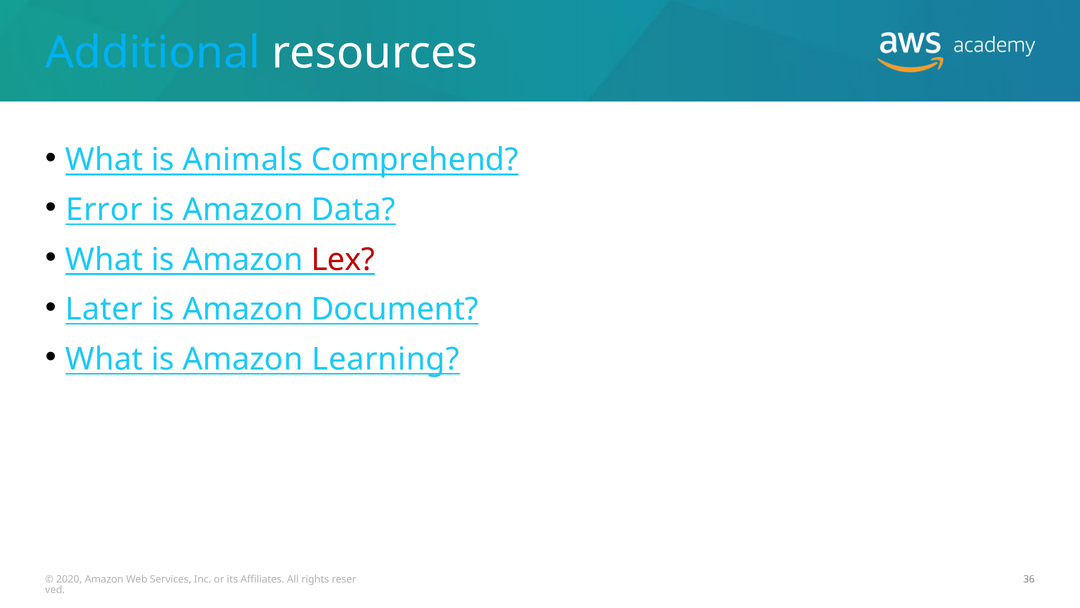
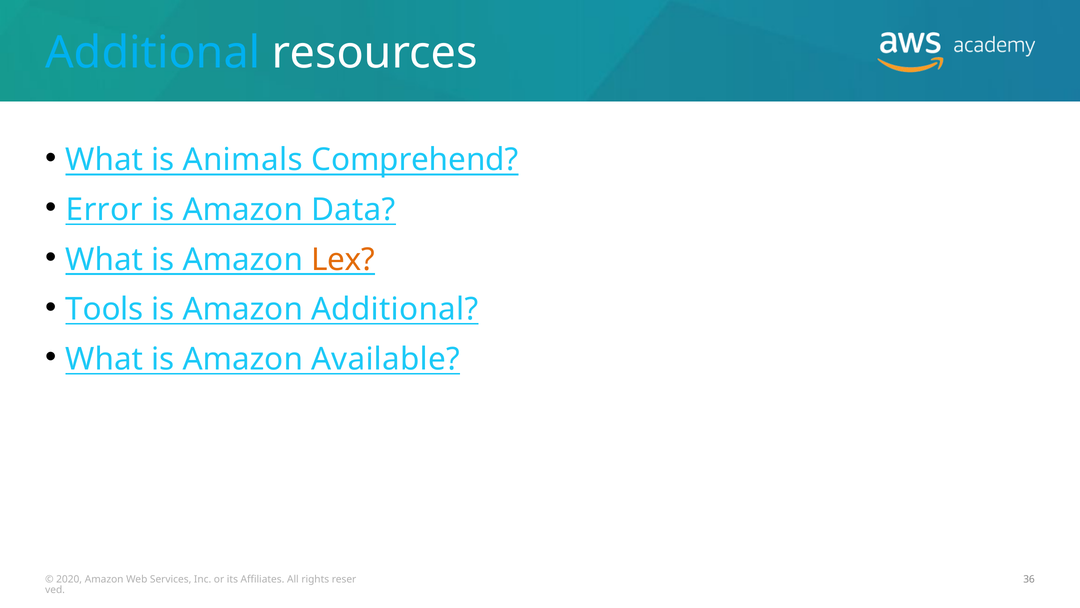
Lex colour: red -> orange
Later: Later -> Tools
Amazon Document: Document -> Additional
Learning: Learning -> Available
